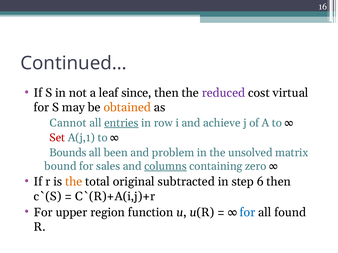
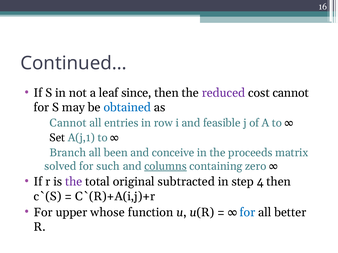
cost virtual: virtual -> cannot
obtained colour: orange -> blue
entries underline: present -> none
achieve: achieve -> feasible
Set colour: red -> black
Bounds: Bounds -> Branch
problem: problem -> conceive
unsolved: unsolved -> proceeds
bound: bound -> solved
sales: sales -> such
the at (74, 182) colour: orange -> purple
6: 6 -> 4
region: region -> whose
found: found -> better
